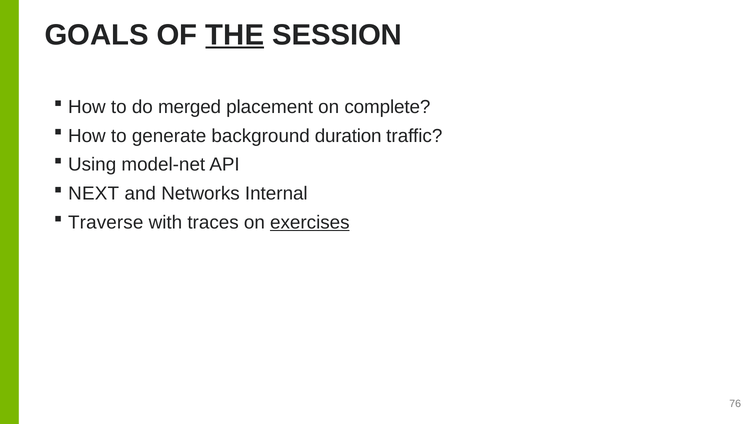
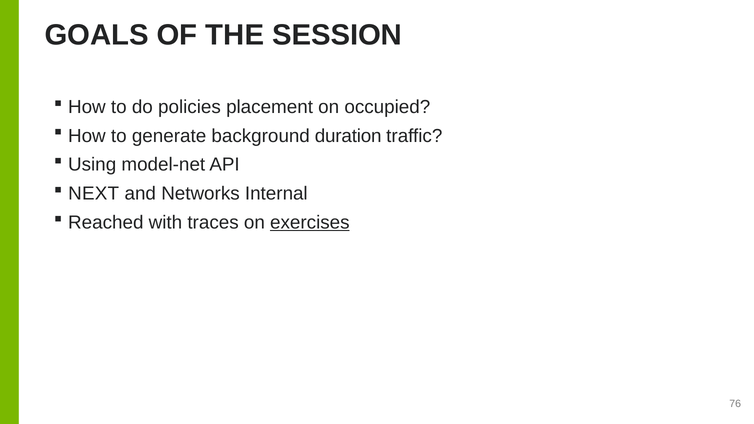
THE underline: present -> none
merged: merged -> policies
complete: complete -> occupied
Traverse: Traverse -> Reached
